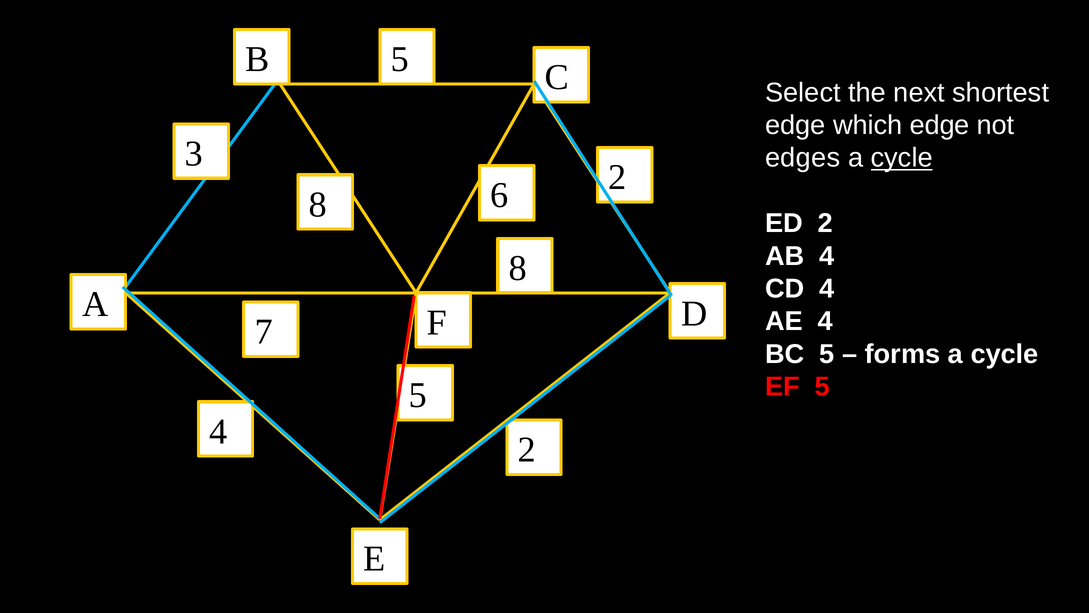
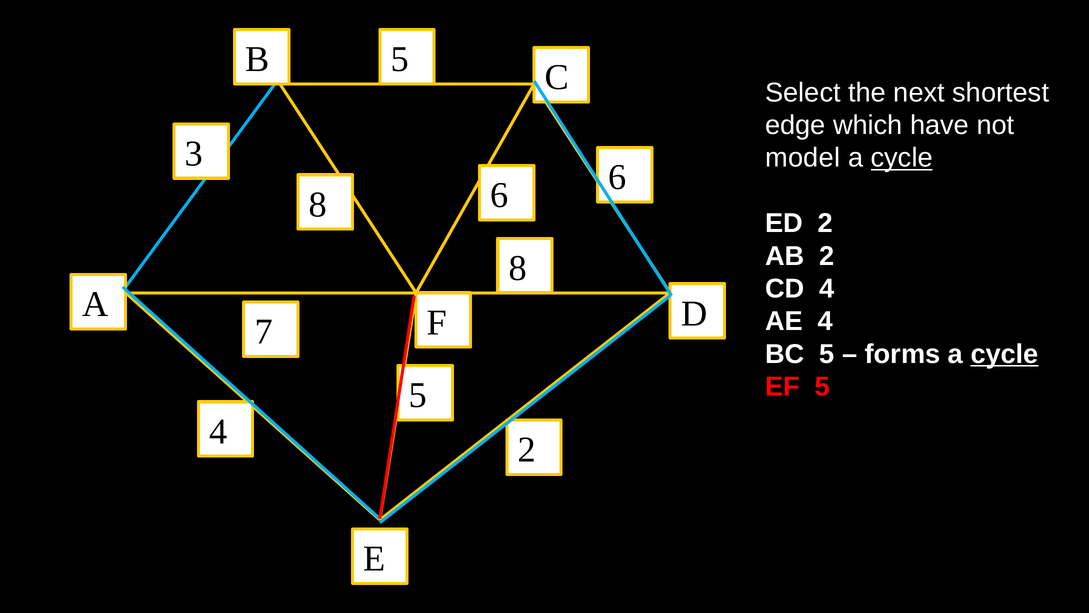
which edge: edge -> have
edges: edges -> model
6 2: 2 -> 6
AB 4: 4 -> 2
cycle at (1005, 354) underline: none -> present
